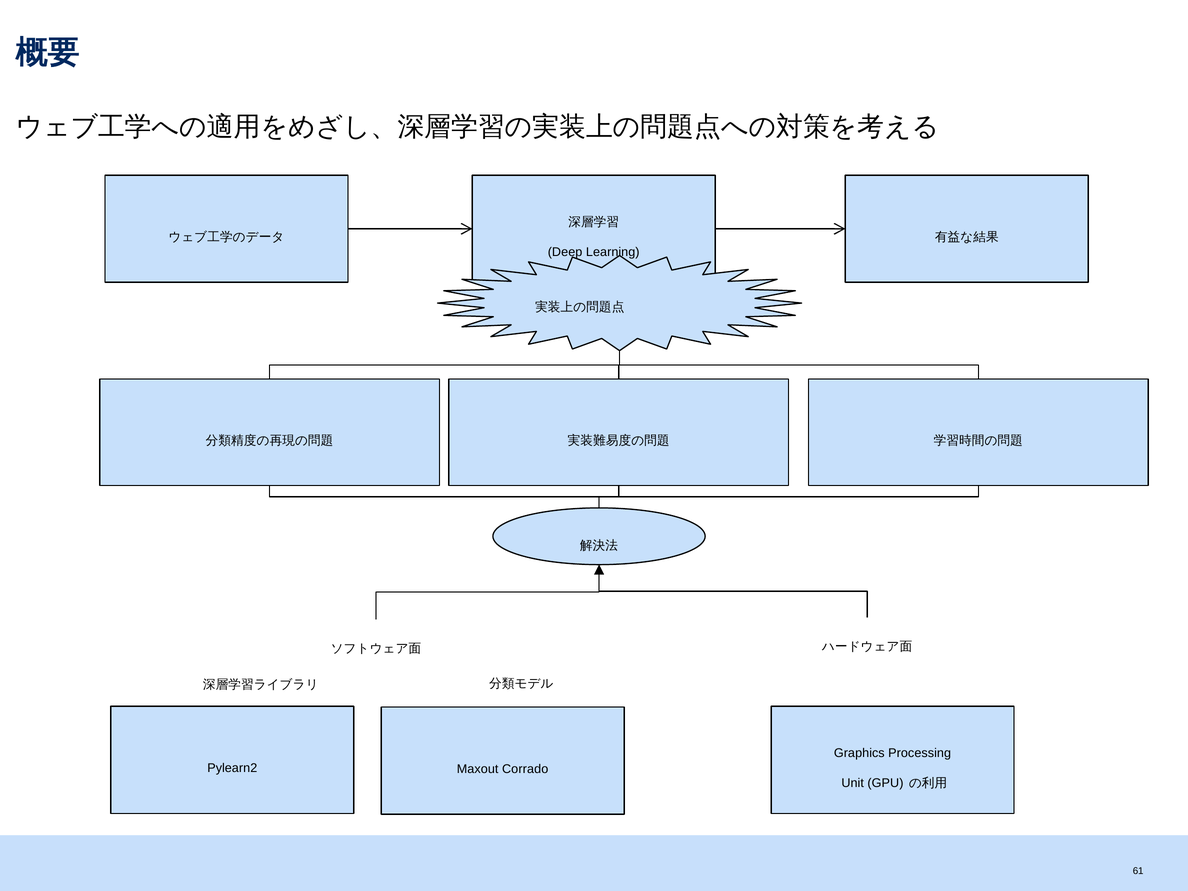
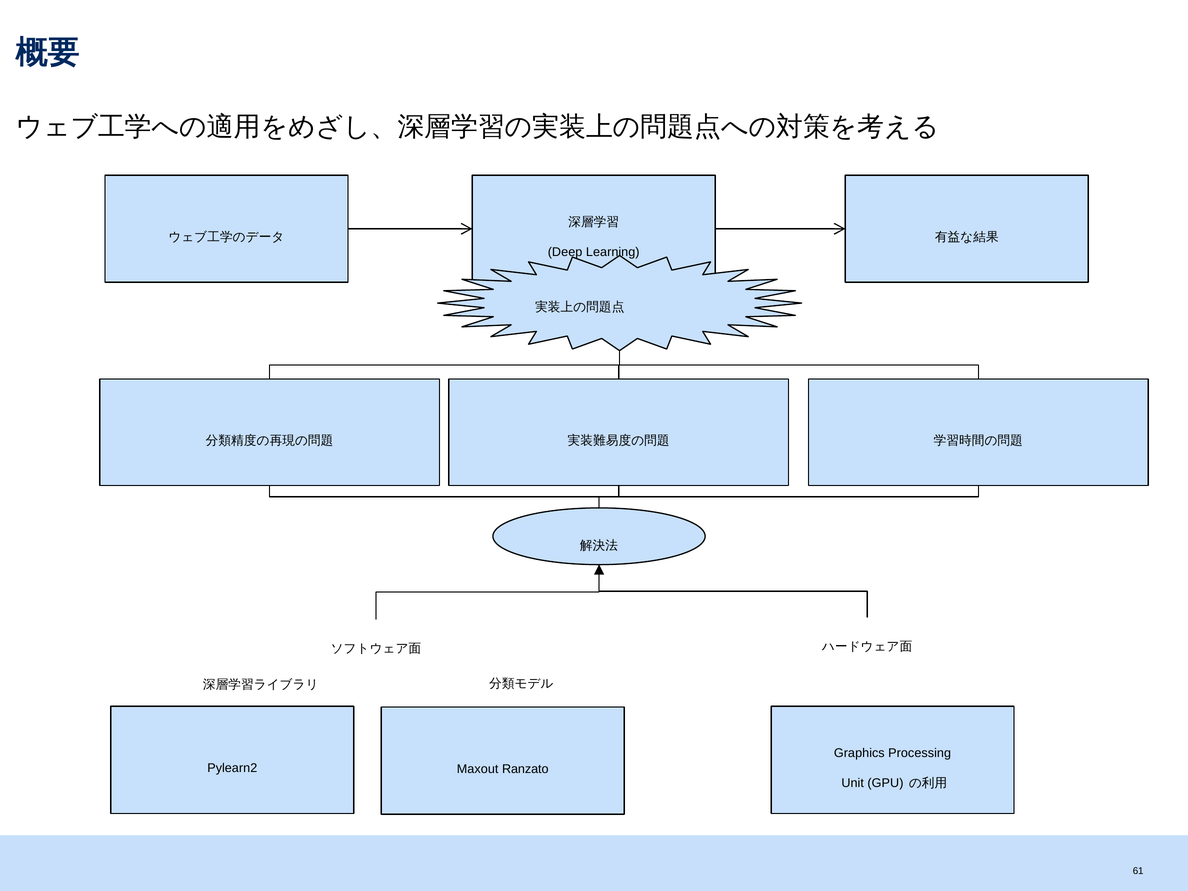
Corrado: Corrado -> Ranzato
